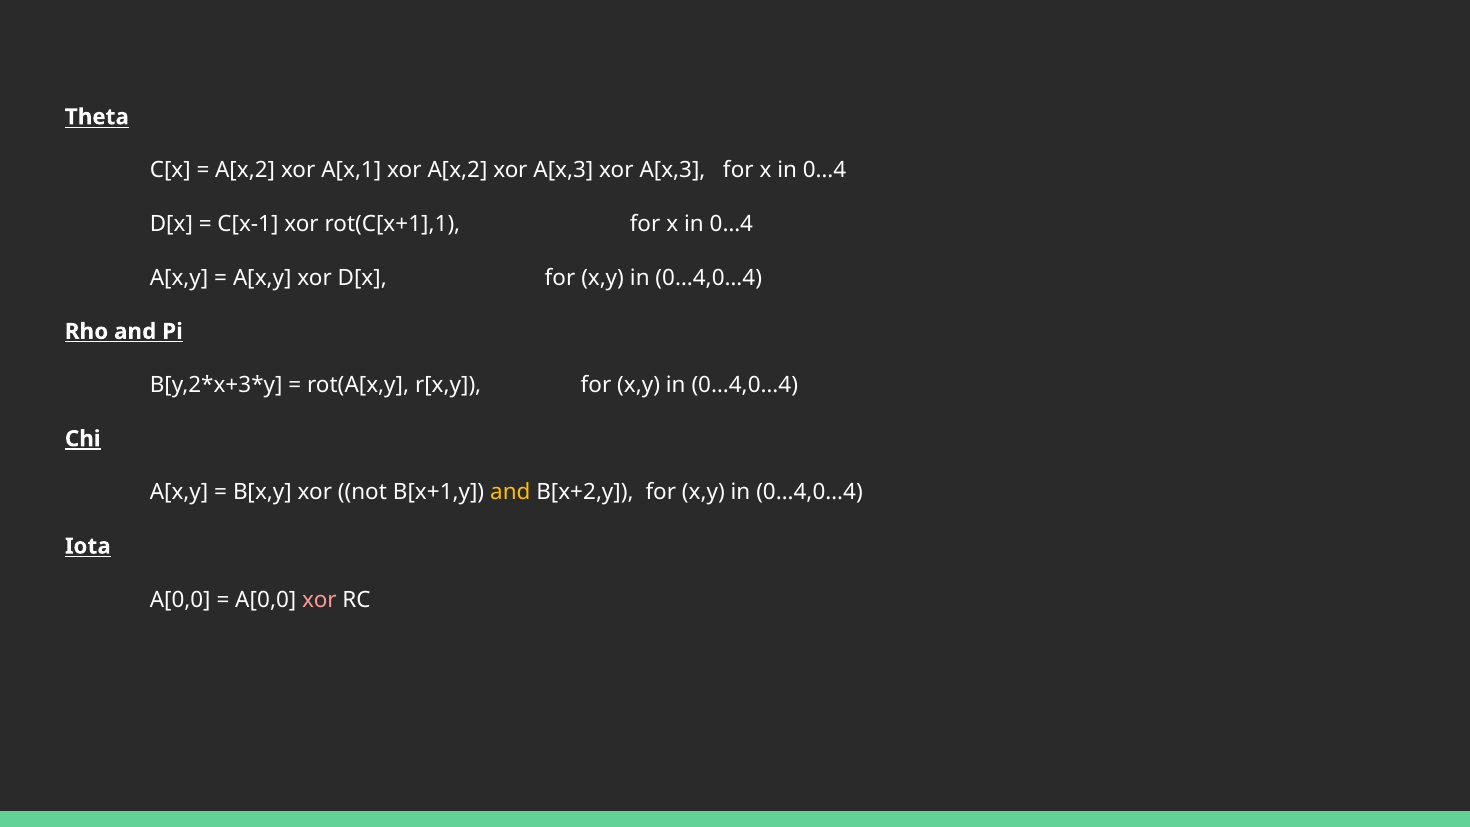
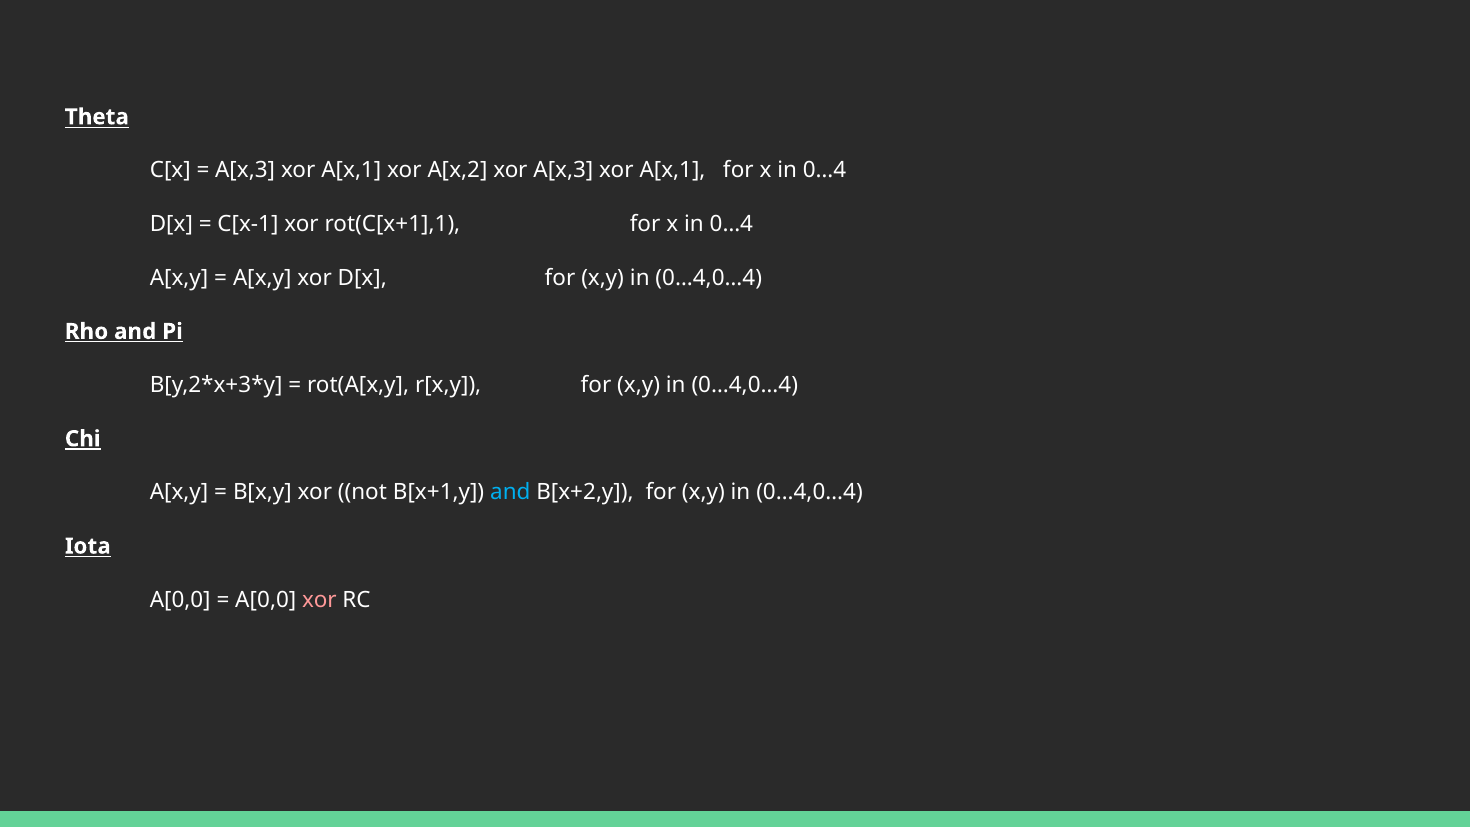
A[x,2 at (245, 171): A[x,2 -> A[x,3
xor A[x,3 xor A[x,3: A[x,3 -> A[x,1
and at (510, 492) colour: yellow -> light blue
